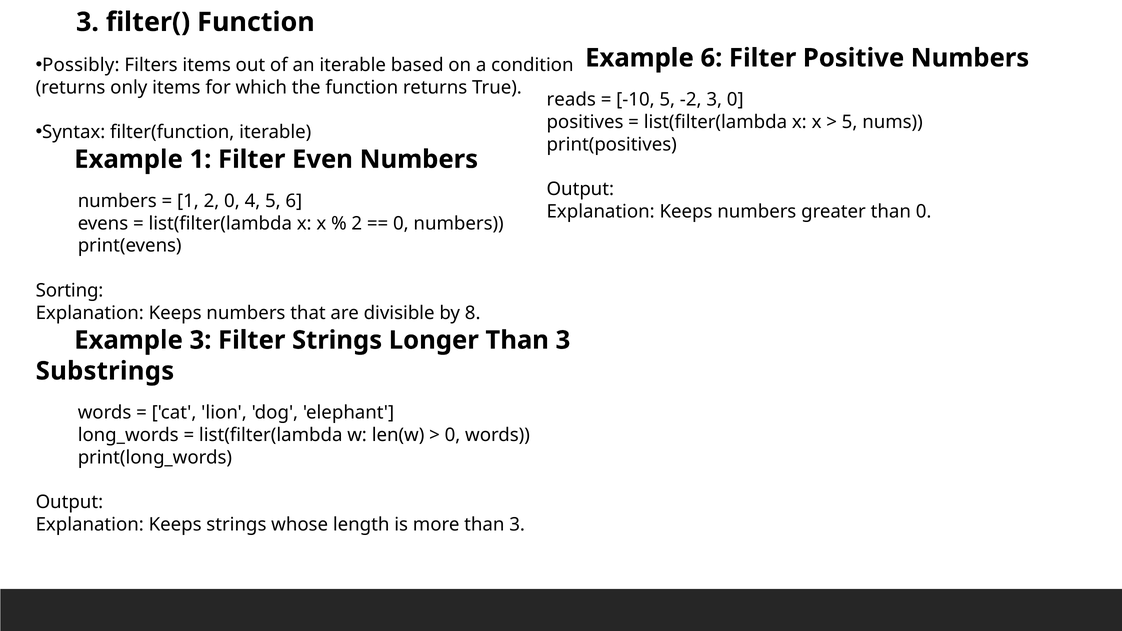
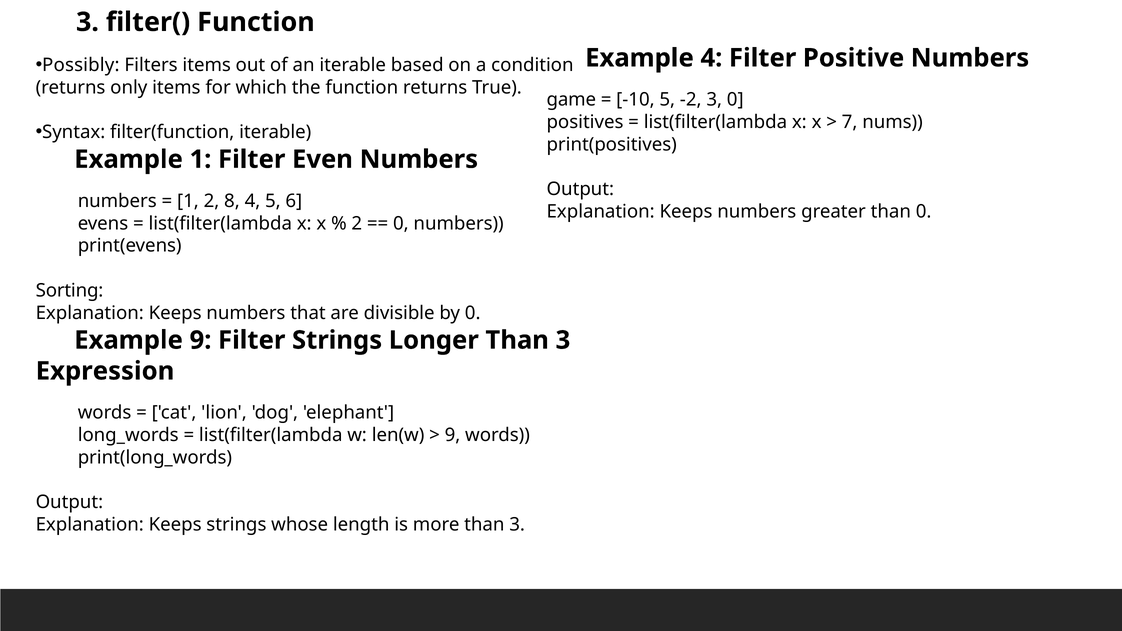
Example 6: 6 -> 4
reads: reads -> game
5 at (850, 122): 5 -> 7
2 0: 0 -> 8
by 8: 8 -> 0
Example 3: 3 -> 9
Substrings: Substrings -> Expression
0 at (453, 435): 0 -> 9
